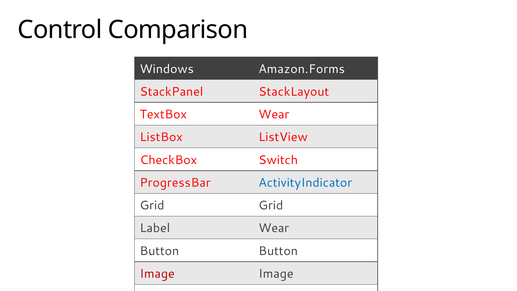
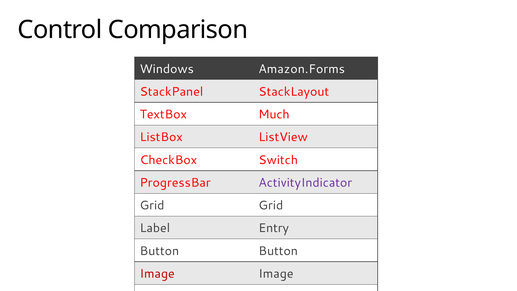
TextBox Wear: Wear -> Much
ActivityIndicator colour: blue -> purple
Label Wear: Wear -> Entry
